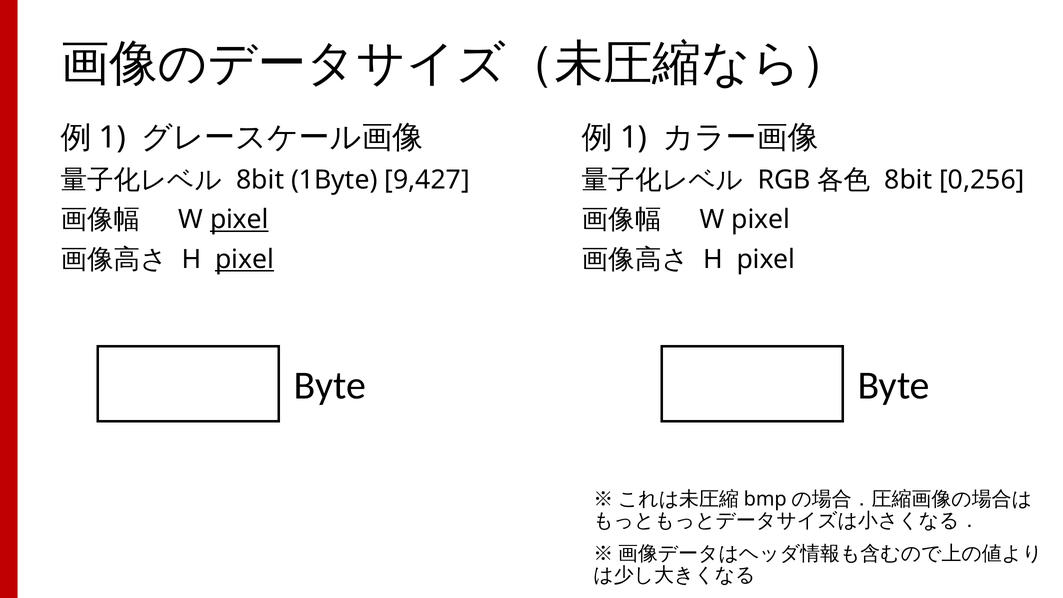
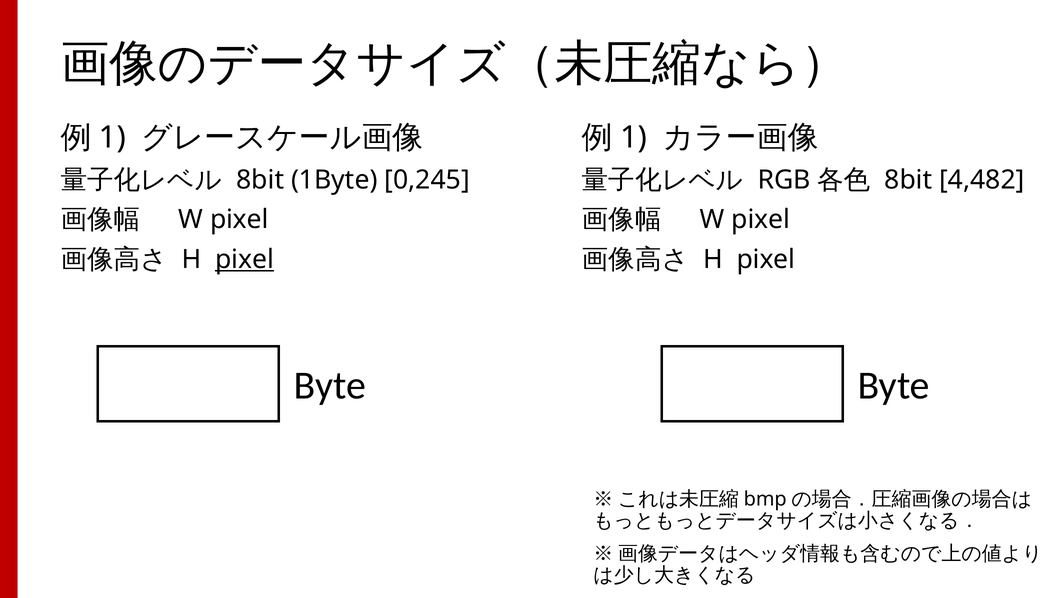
9,427: 9,427 -> 0,245
0,256: 0,256 -> 4,482
pixel at (239, 220) underline: present -> none
